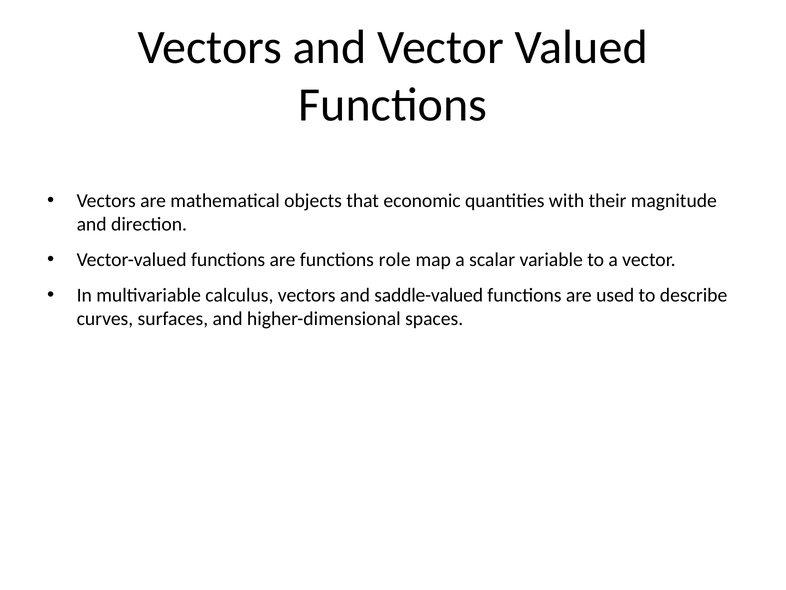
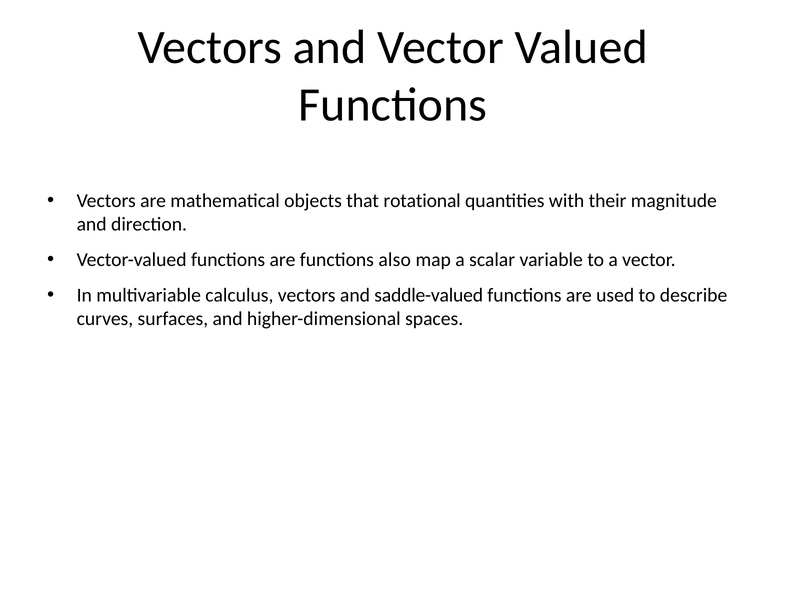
economic: economic -> rotational
role: role -> also
